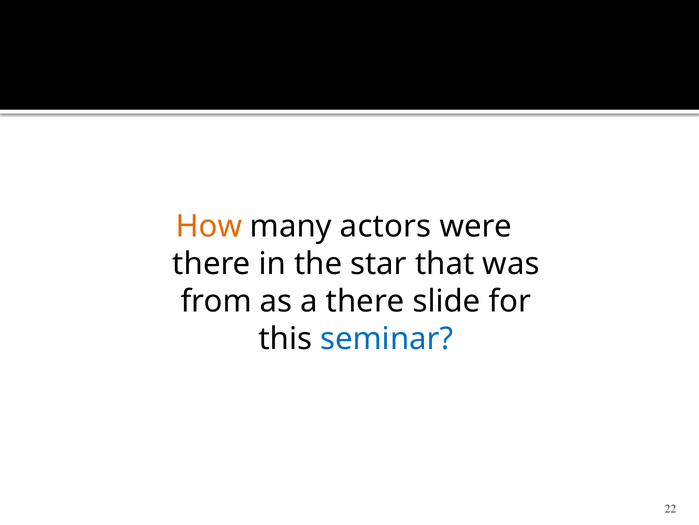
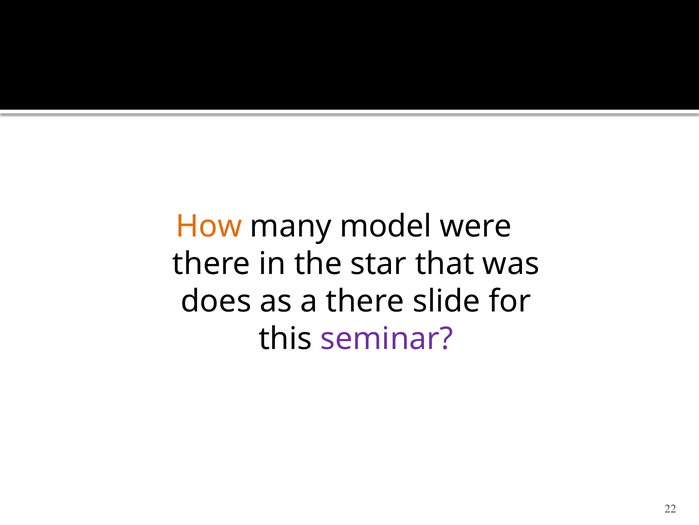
actors: actors -> model
from: from -> does
seminar colour: blue -> purple
